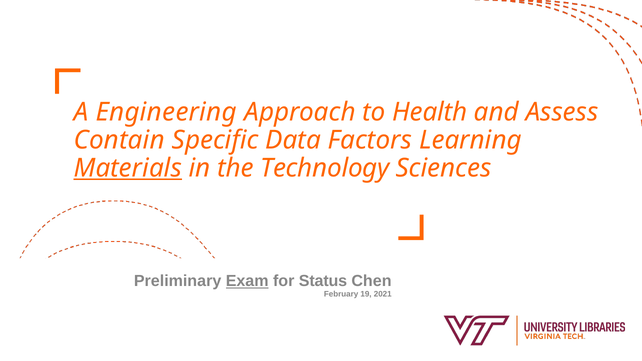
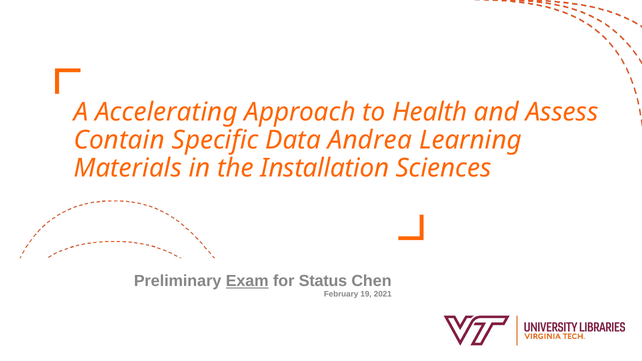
Engineering: Engineering -> Accelerating
Factors: Factors -> Andrea
Materials underline: present -> none
Technology: Technology -> Installation
